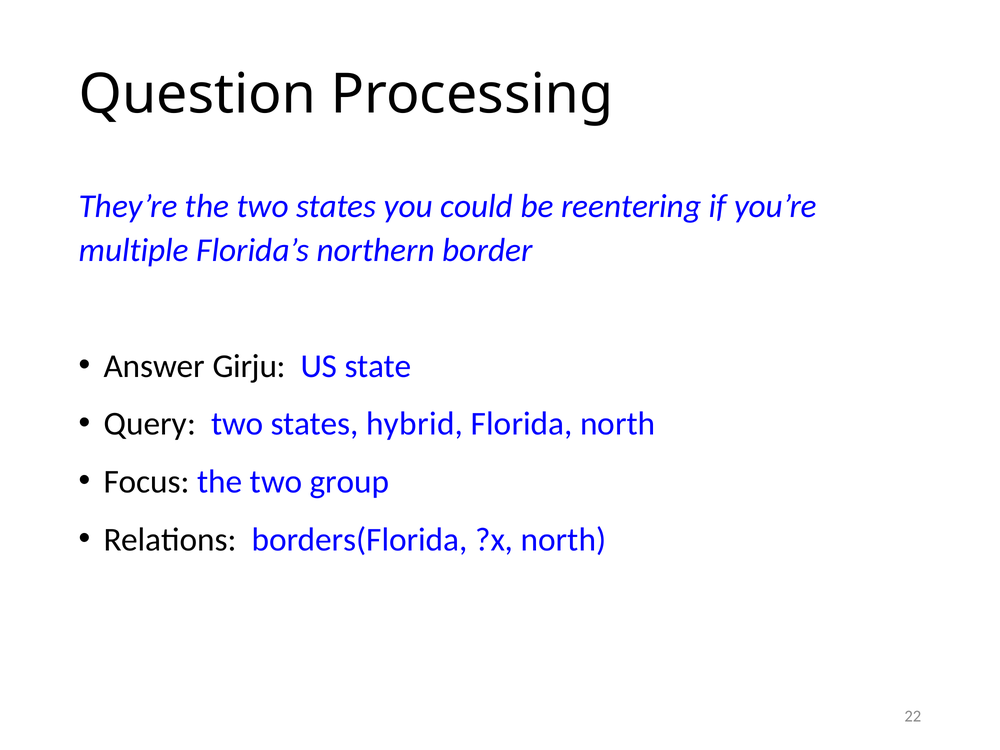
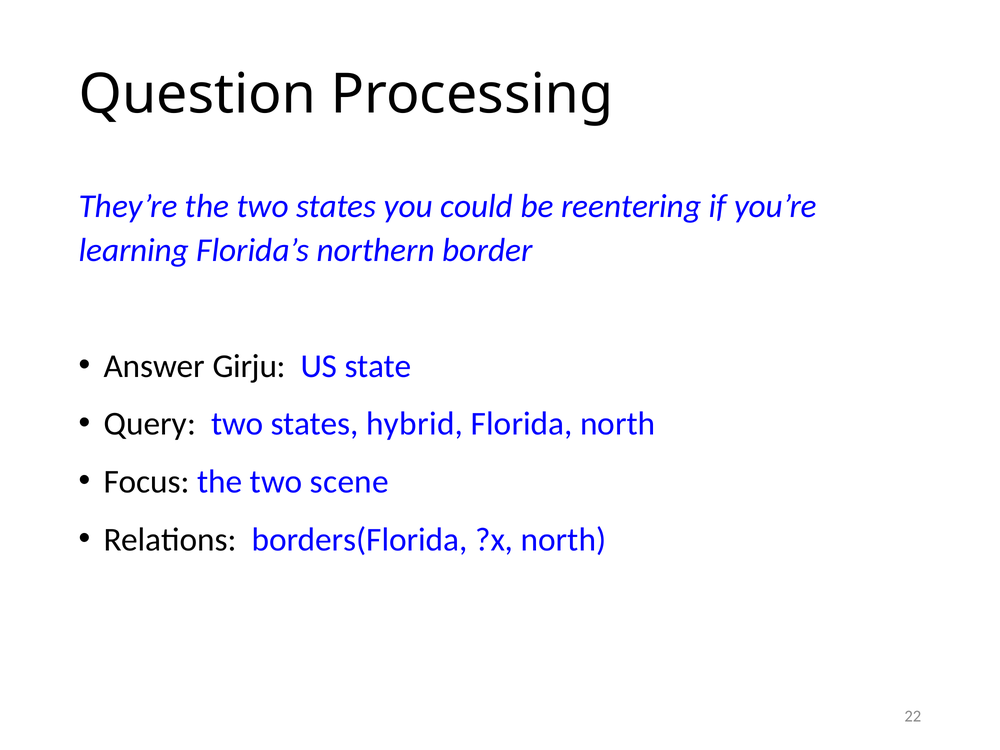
multiple: multiple -> learning
group: group -> scene
